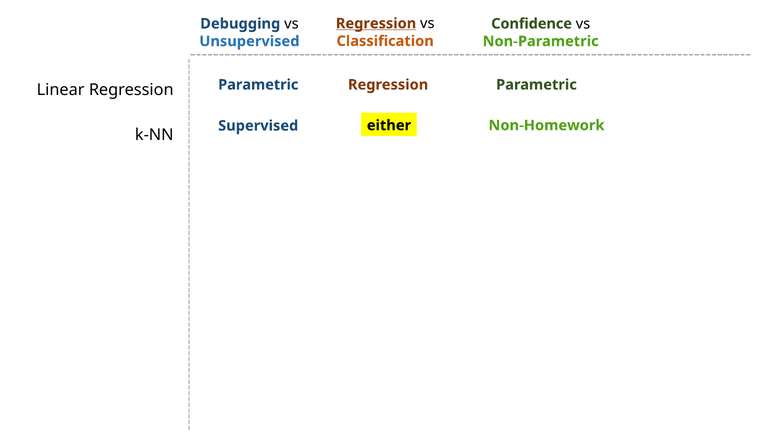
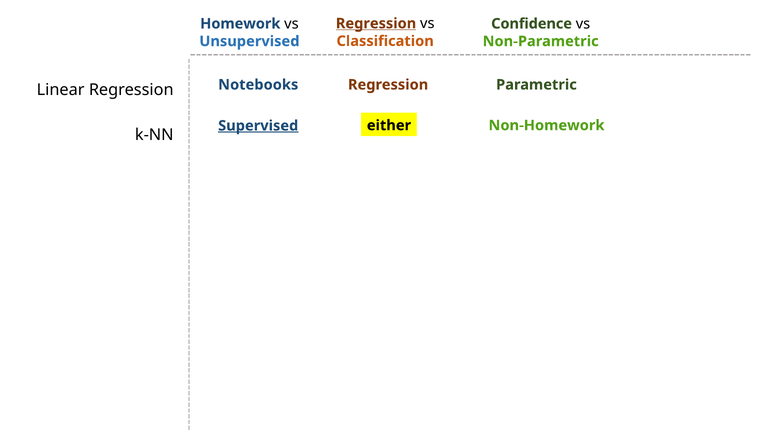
Debugging: Debugging -> Homework
Parametric at (258, 85): Parametric -> Notebooks
Supervised underline: none -> present
